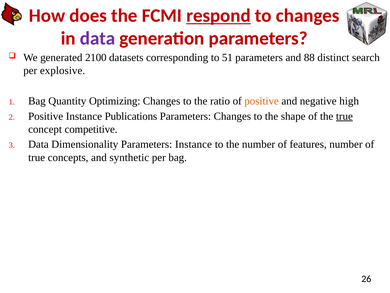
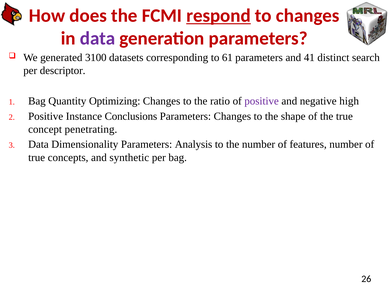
2100: 2100 -> 3100
51: 51 -> 61
88: 88 -> 41
explosive: explosive -> descriptor
positive at (262, 101) colour: orange -> purple
Publications: Publications -> Conclusions
true at (344, 116) underline: present -> none
competitive: competitive -> penetrating
Parameters Instance: Instance -> Analysis
